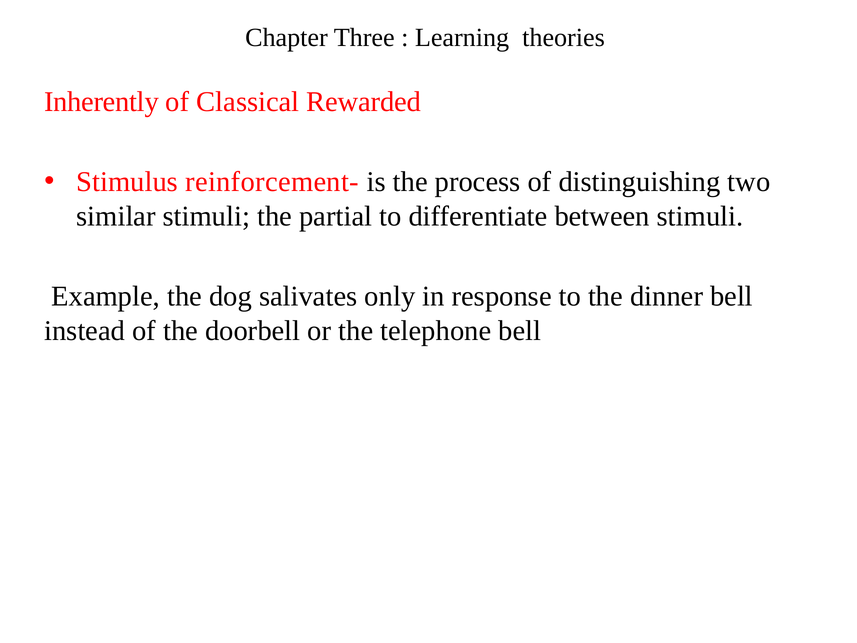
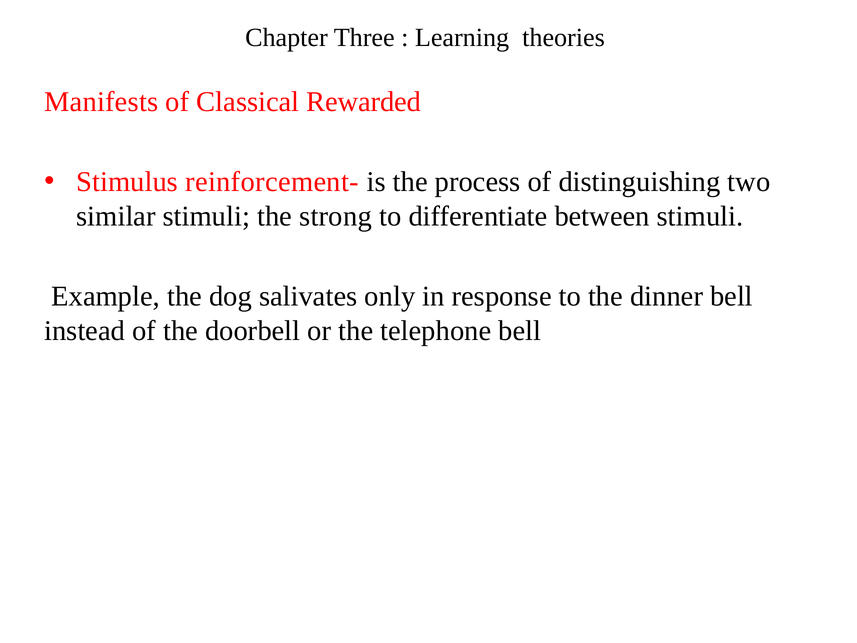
Inherently: Inherently -> Manifests
partial: partial -> strong
